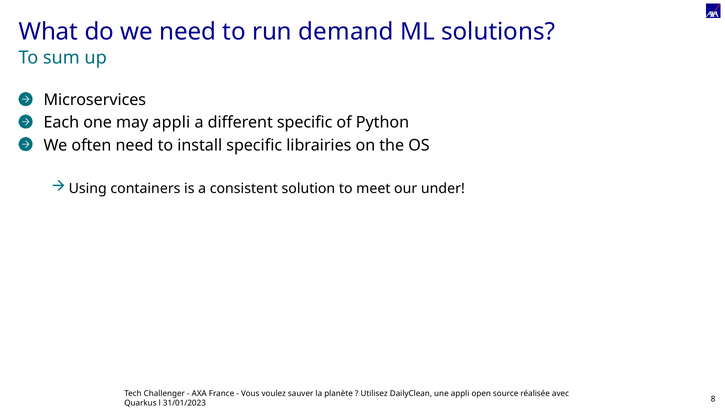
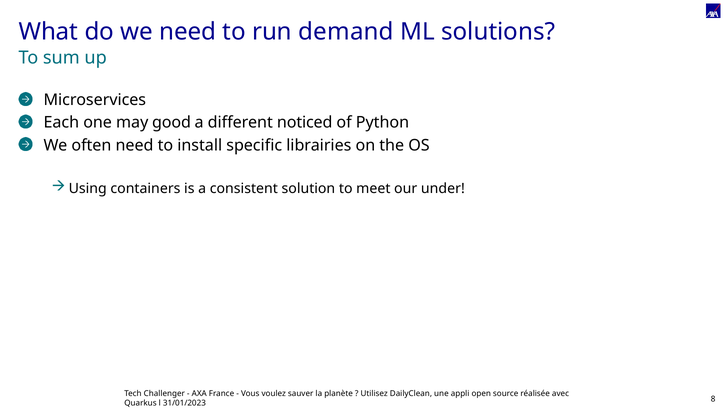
may appli: appli -> good
different specific: specific -> noticed
